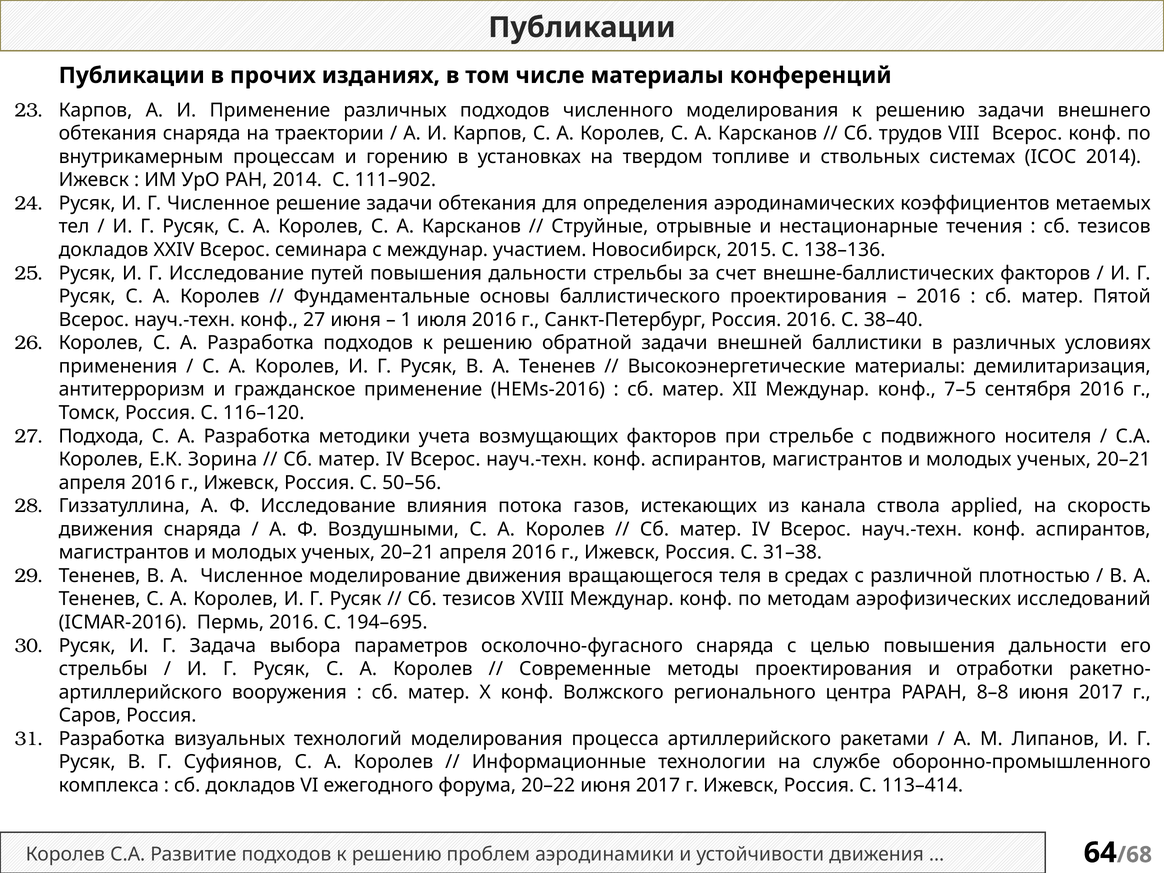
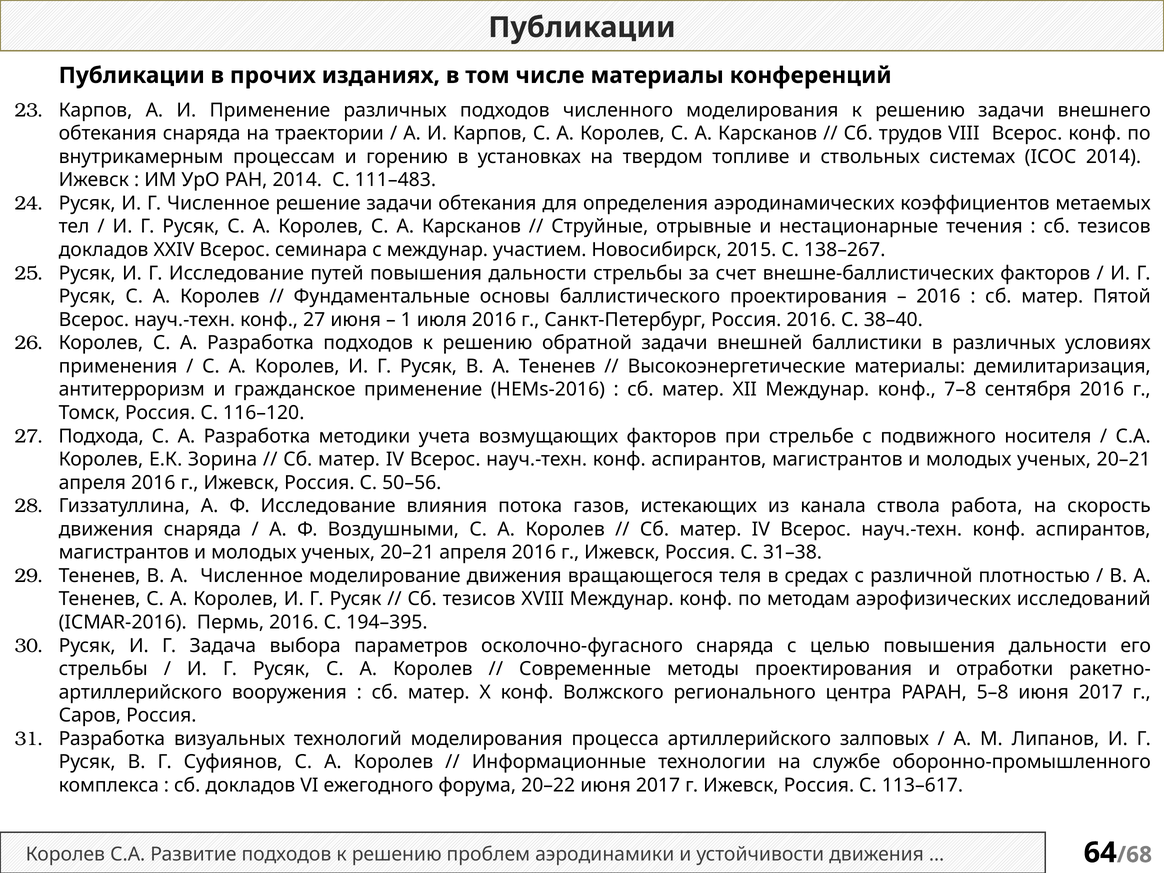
111–902: 111–902 -> 111–483
138–136: 138–136 -> 138–267
7–5: 7–5 -> 7–8
applied: applied -> работа
194–695: 194–695 -> 194–395
8–8: 8–8 -> 5–8
ракетами: ракетами -> залповых
113–414: 113–414 -> 113–617
